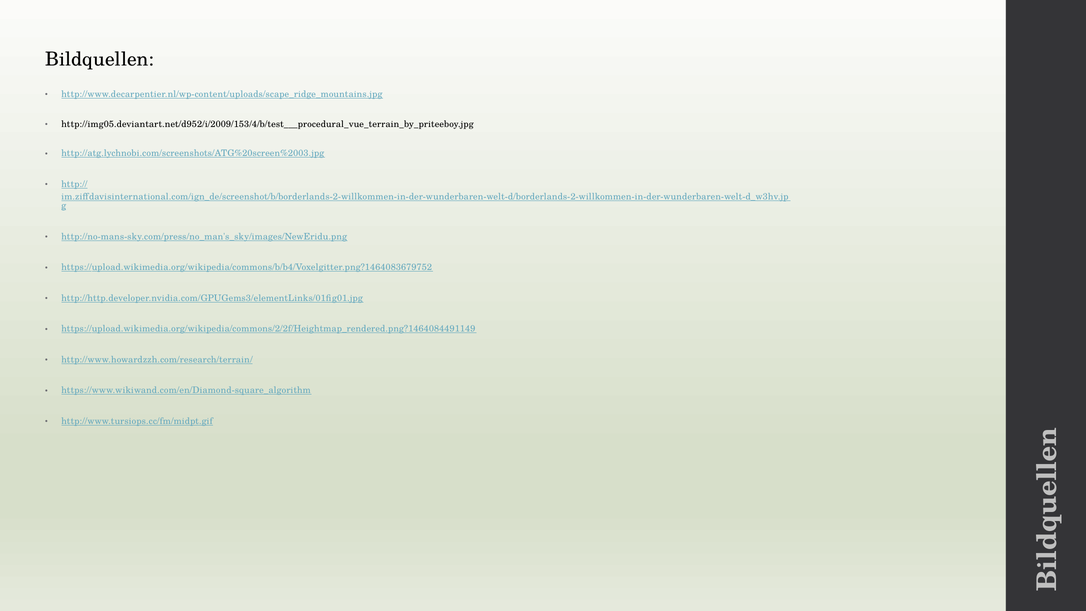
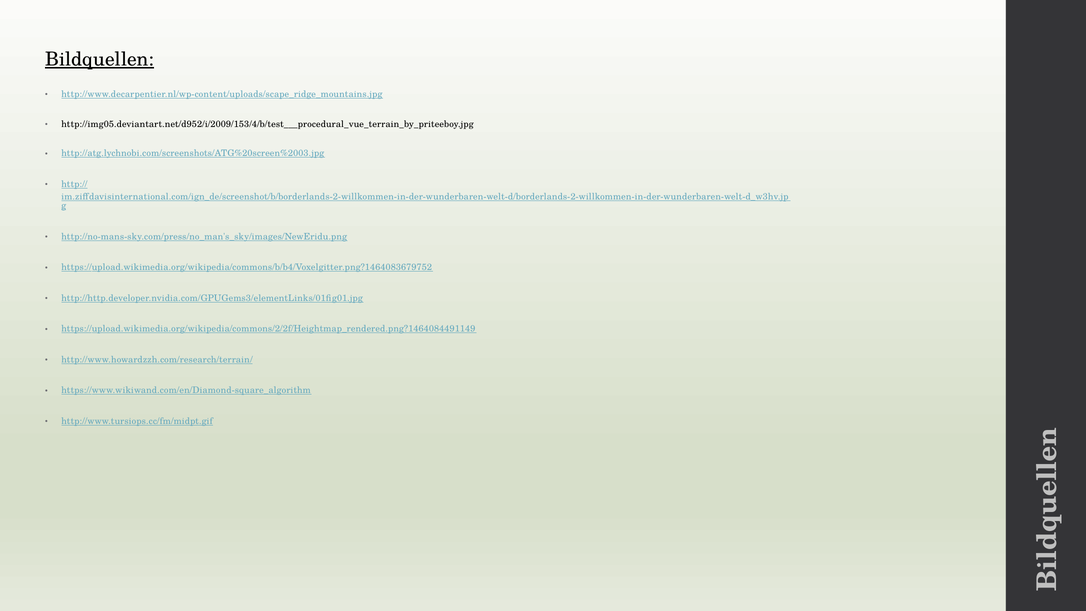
Bildquellen underline: none -> present
